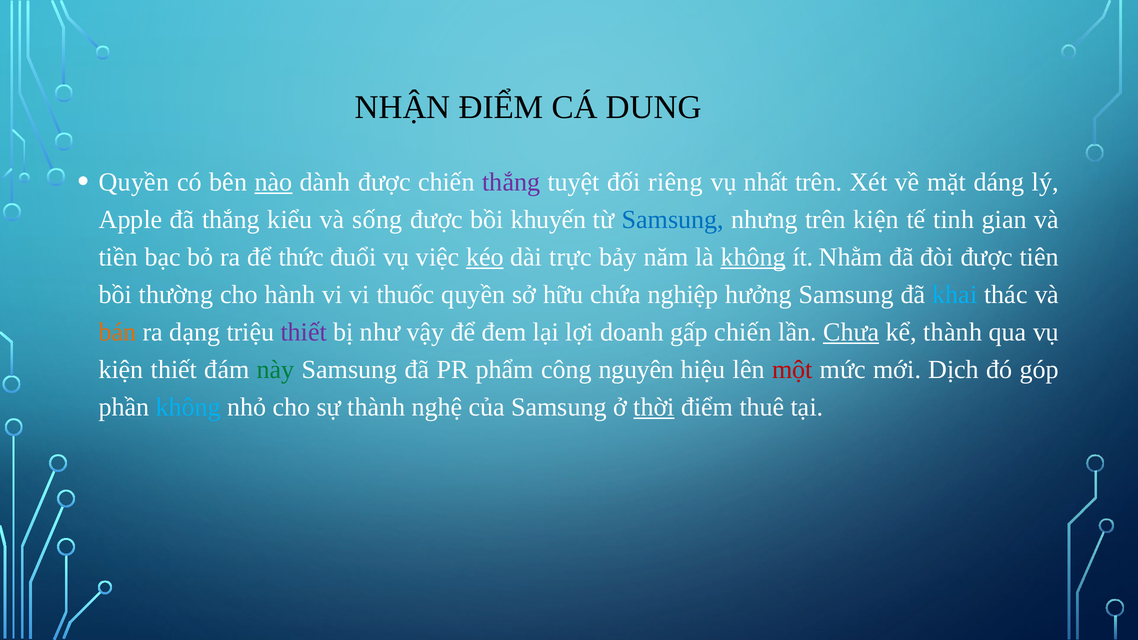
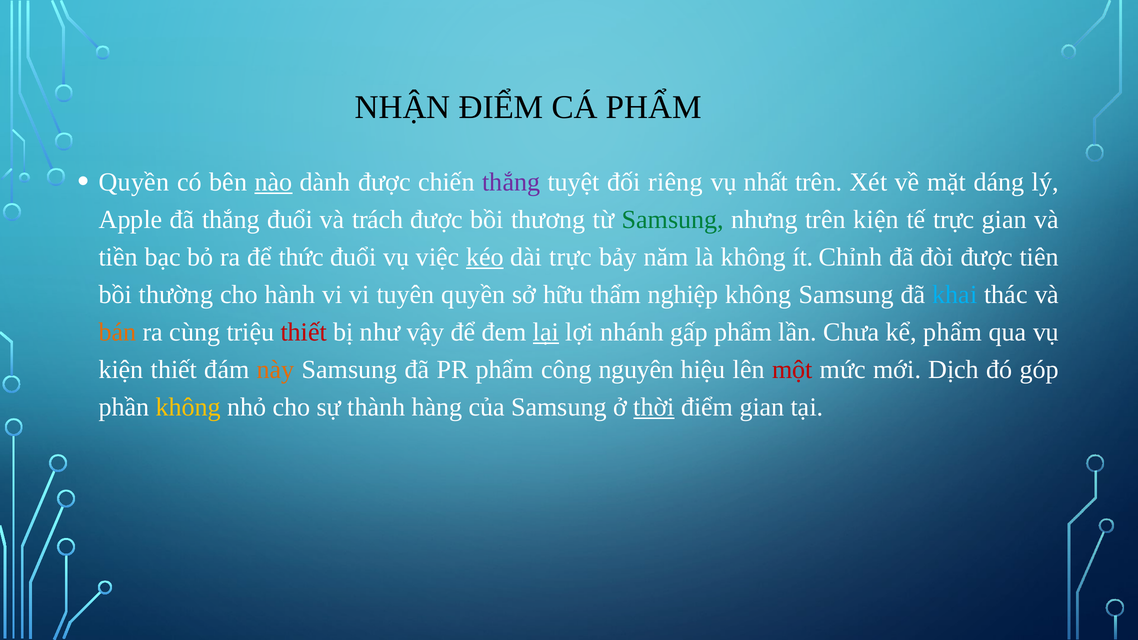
CÁ DUNG: DUNG -> PHẨM
thắng kiểu: kiểu -> đuổi
sống: sống -> trách
khuyến: khuyến -> thương
Samsung at (673, 220) colour: blue -> green
tế tinh: tinh -> trực
không at (753, 257) underline: present -> none
Nhằm: Nhằm -> Chỉnh
thuốc: thuốc -> tuyên
chứa: chứa -> thẩm
nghiệp hưởng: hưởng -> không
dạng: dạng -> cùng
thiết at (304, 332) colour: purple -> red
lại underline: none -> present
doanh: doanh -> nhánh
gấp chiến: chiến -> phẩm
Chưa underline: present -> none
kể thành: thành -> phẩm
này colour: green -> orange
không at (188, 407) colour: light blue -> yellow
nghệ: nghệ -> hàng
điểm thuê: thuê -> gian
